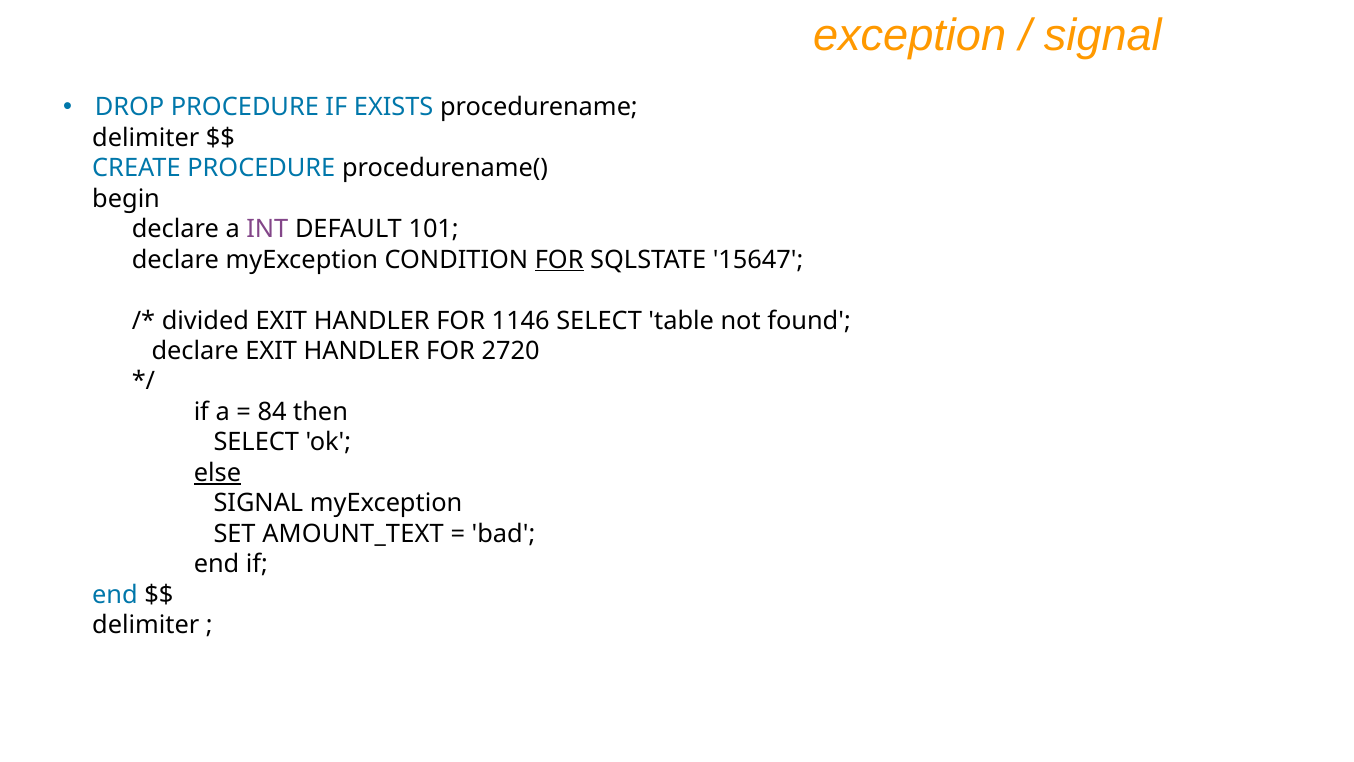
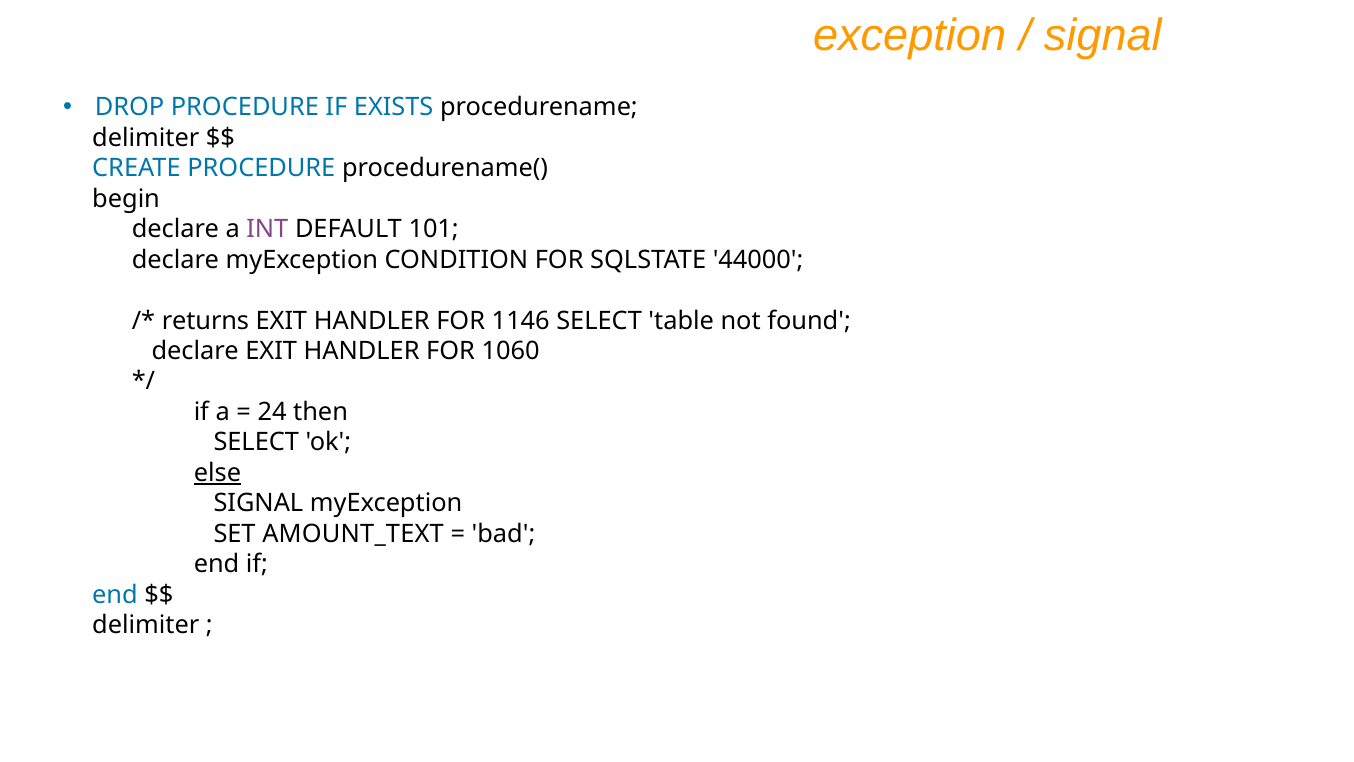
FOR at (559, 260) underline: present -> none
15647: 15647 -> 44000
divided: divided -> returns
2720: 2720 -> 1060
84: 84 -> 24
